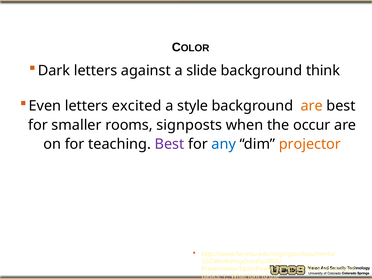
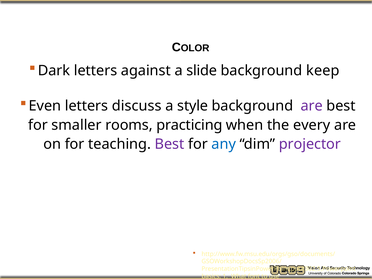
think: think -> keep
excited: excited -> discuss
are at (312, 106) colour: orange -> purple
signposts: signposts -> practicing
occur: occur -> every
projector colour: orange -> purple
